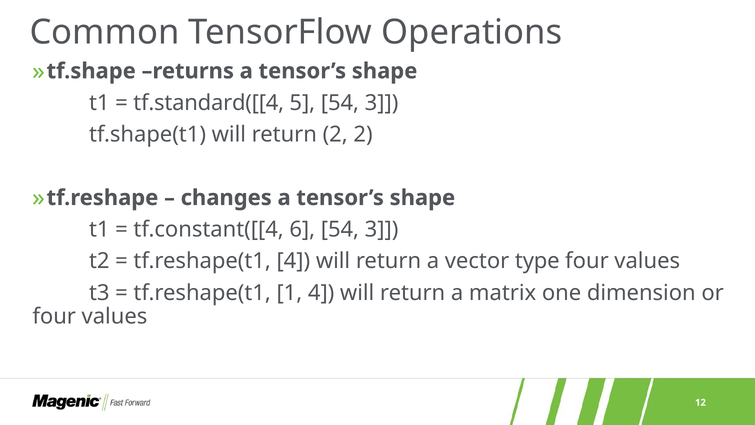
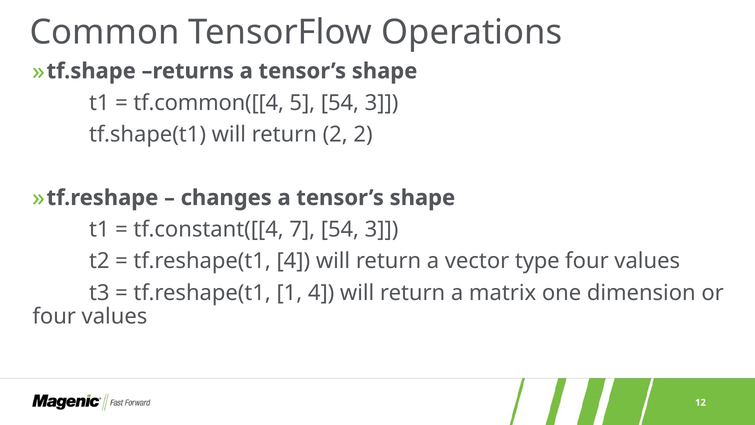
tf.standard([[4: tf.standard([[4 -> tf.common([[4
6: 6 -> 7
